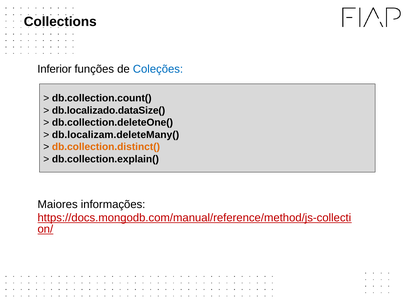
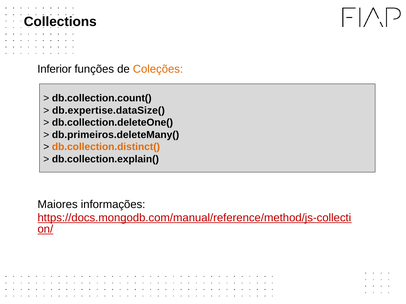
Coleções colour: blue -> orange
db.localizado.dataSize(: db.localizado.dataSize( -> db.expertise.dataSize(
db.localizam.deleteMany(: db.localizam.deleteMany( -> db.primeiros.deleteMany(
